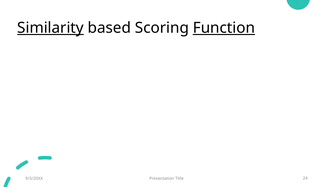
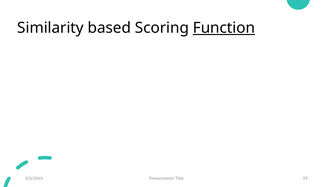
Similarity underline: present -> none
